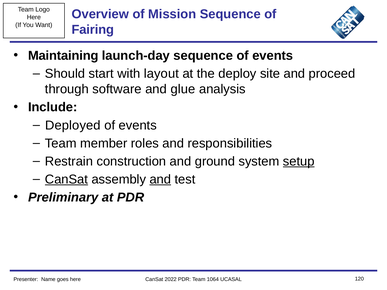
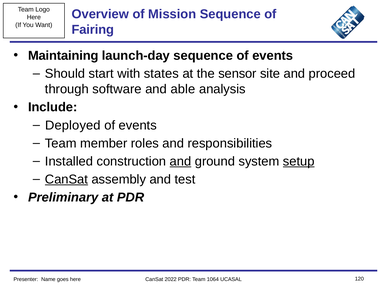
layout: layout -> states
deploy: deploy -> sensor
glue: glue -> able
Restrain: Restrain -> Installed
and at (180, 161) underline: none -> present
and at (160, 180) underline: present -> none
